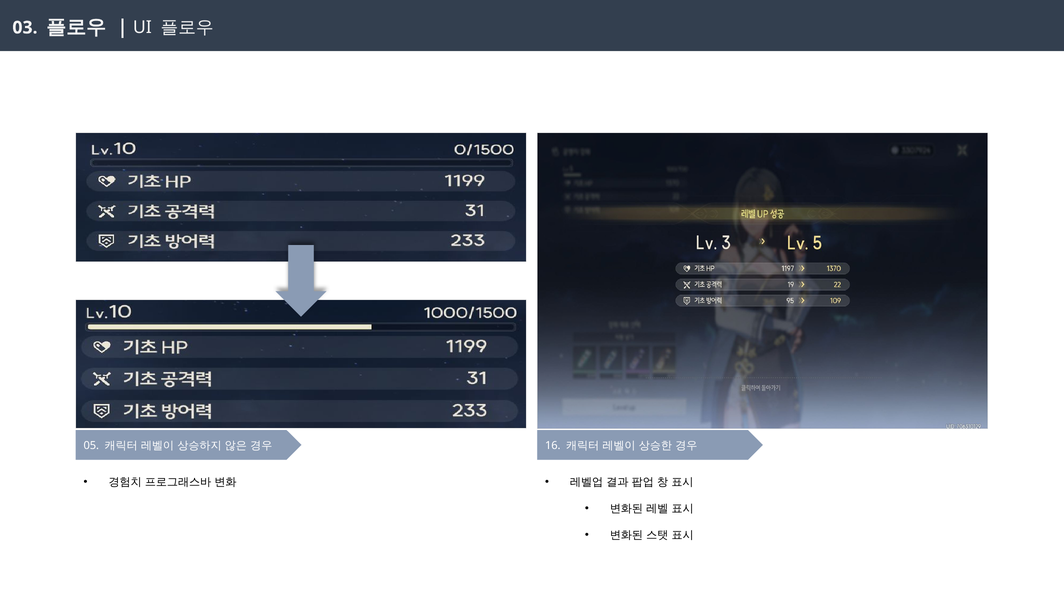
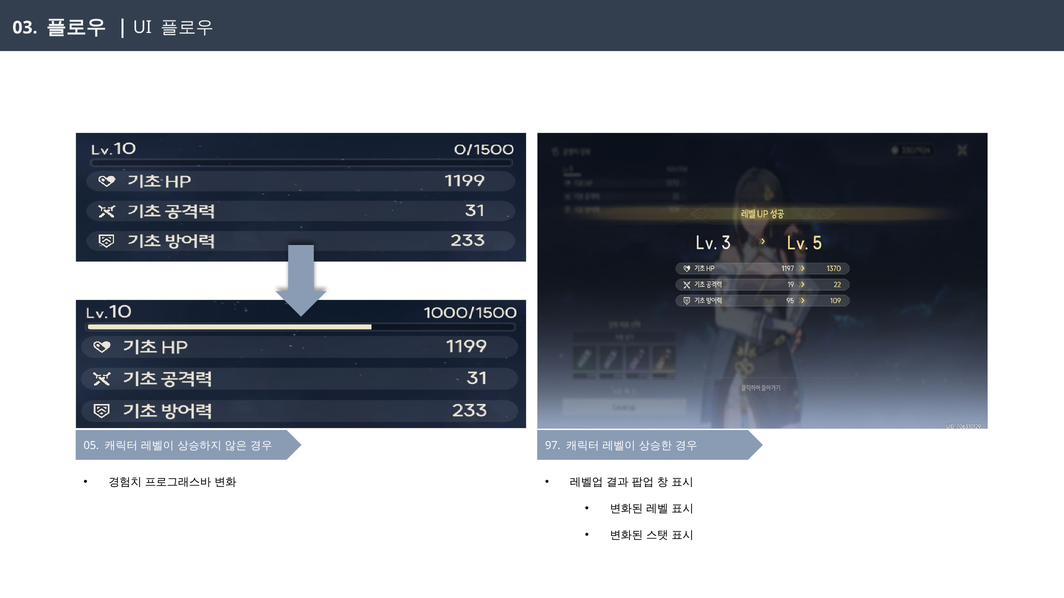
16: 16 -> 97
